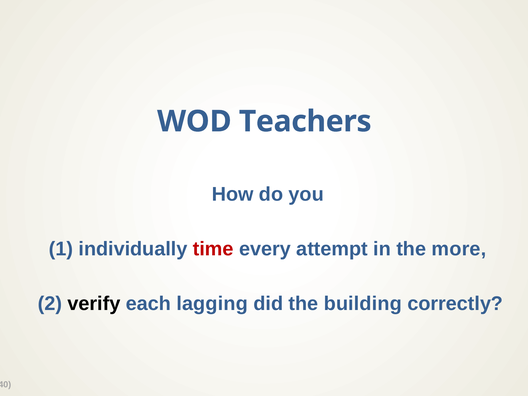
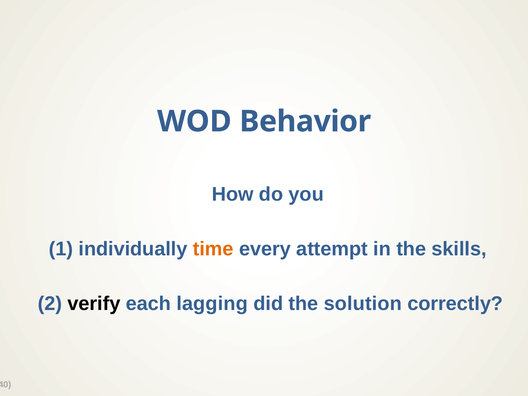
Teachers: Teachers -> Behavior
time colour: red -> orange
more: more -> skills
building: building -> solution
